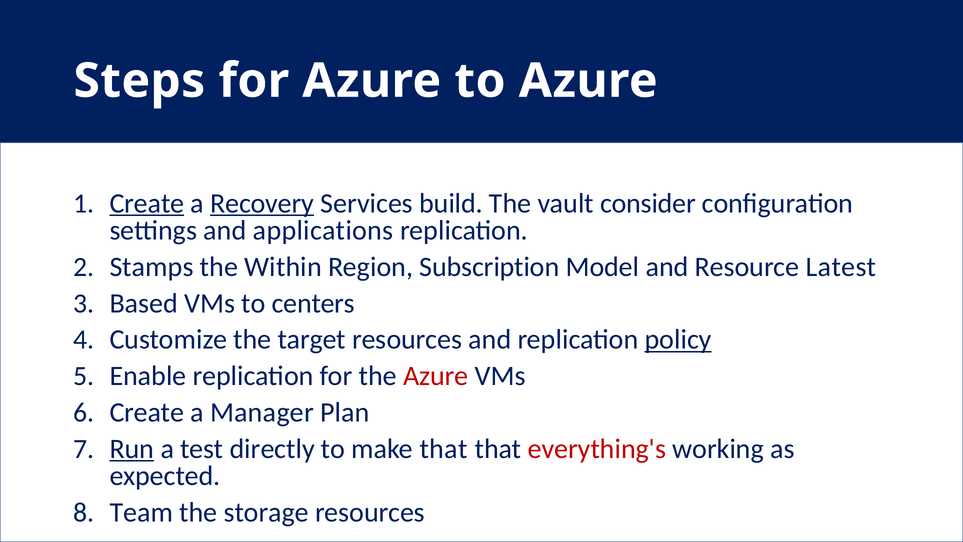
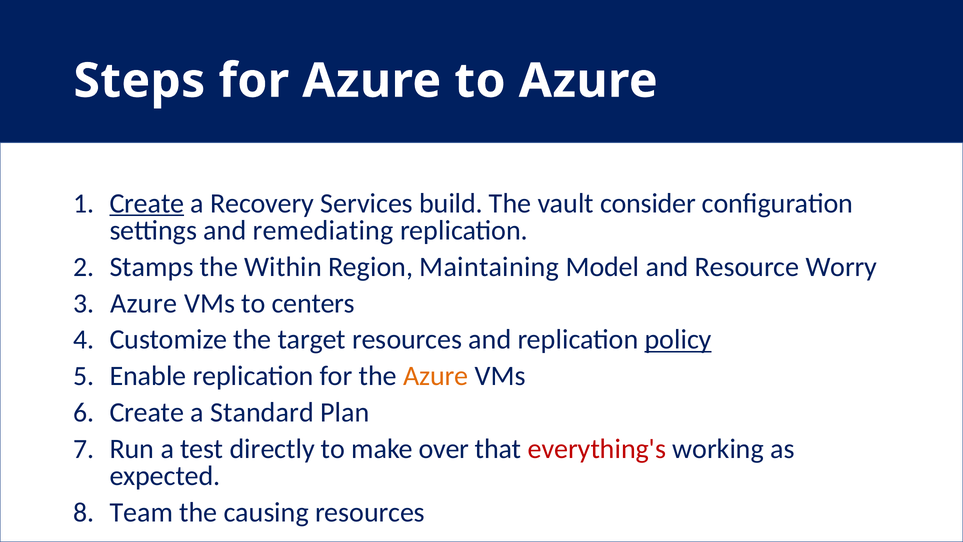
Recovery underline: present -> none
applications: applications -> remediating
Subscription: Subscription -> Maintaining
Latest: Latest -> Worry
Based at (144, 303): Based -> Azure
Azure at (436, 376) colour: red -> orange
Manager: Manager -> Standard
Run underline: present -> none
make that: that -> over
storage: storage -> causing
